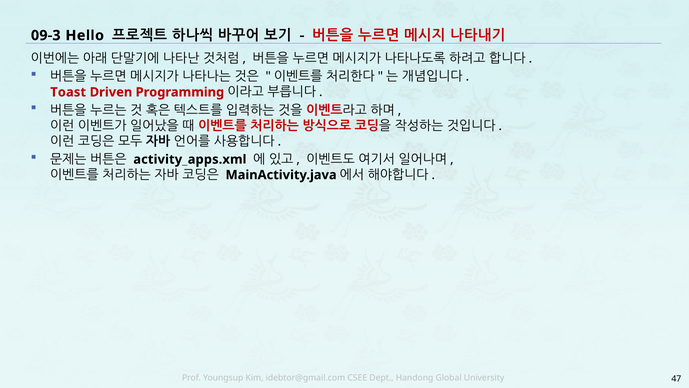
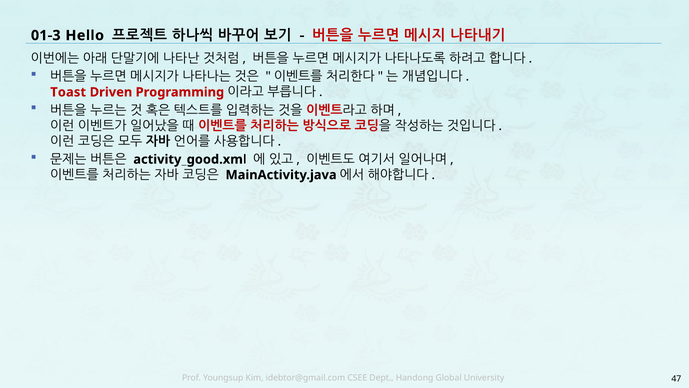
09-3: 09-3 -> 01-3
activity_apps.xml: activity_apps.xml -> activity_good.xml
